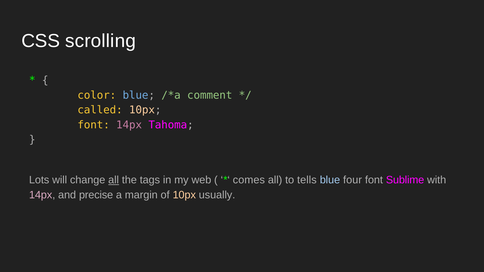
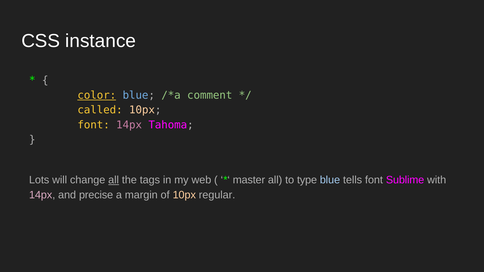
scrolling: scrolling -> instance
color underline: none -> present
comes: comes -> master
tells: tells -> type
four: four -> tells
usually: usually -> regular
